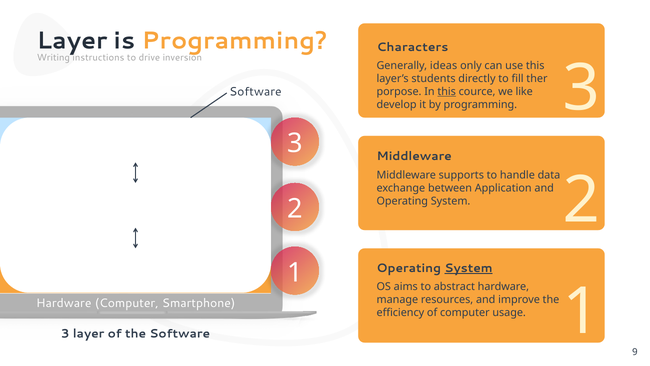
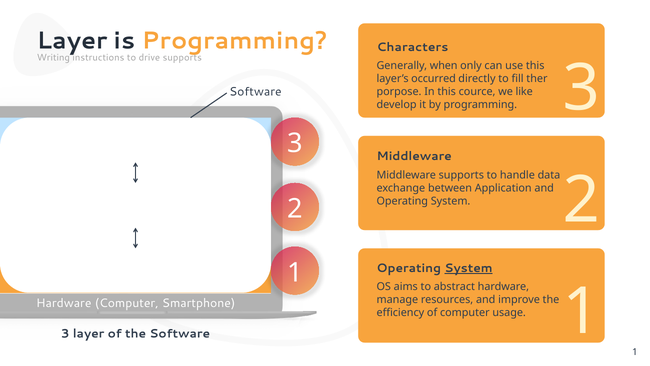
drive inversion: inversion -> supports
ideas: ideas -> when
students: students -> occurred
this at (447, 92) underline: present -> none
1 9: 9 -> 1
